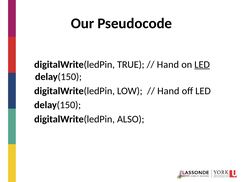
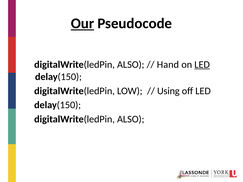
Our underline: none -> present
TRUE at (131, 65): TRUE -> ALSO
Hand at (168, 91): Hand -> Using
